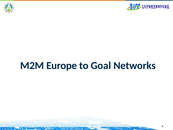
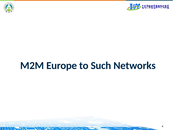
Goal: Goal -> Such
